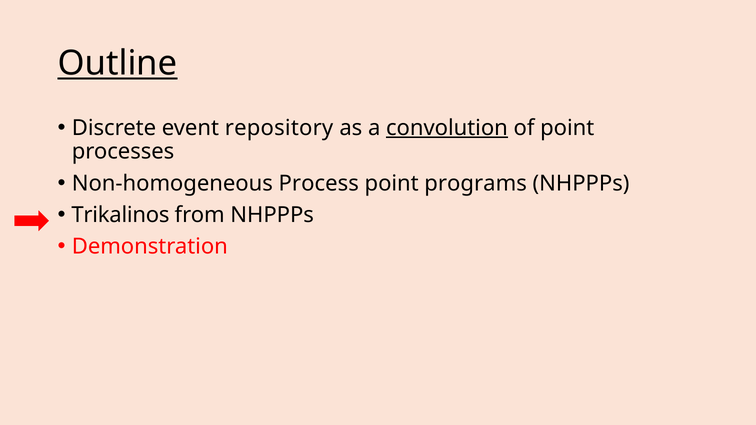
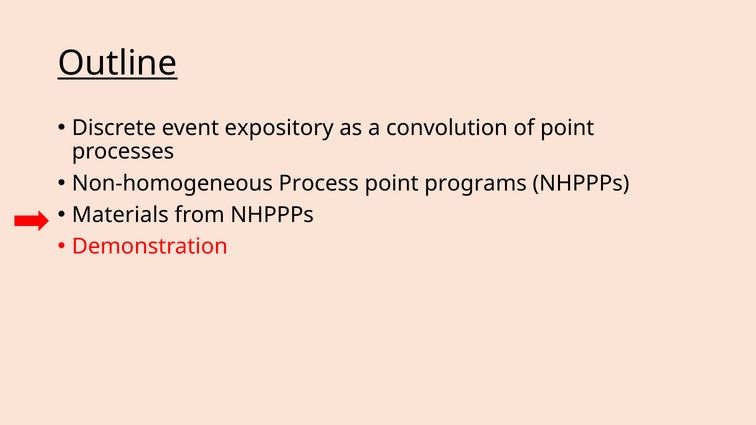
repository: repository -> expository
convolution underline: present -> none
Trikalinos: Trikalinos -> Materials
